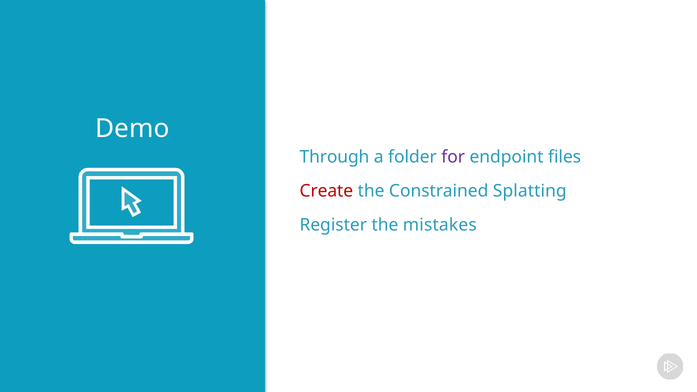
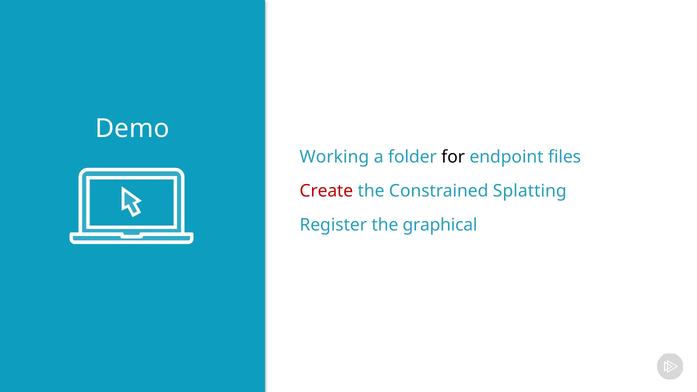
Through: Through -> Working
for colour: purple -> black
mistakes: mistakes -> graphical
